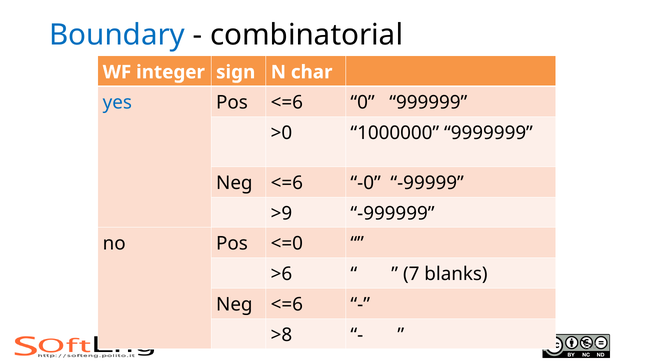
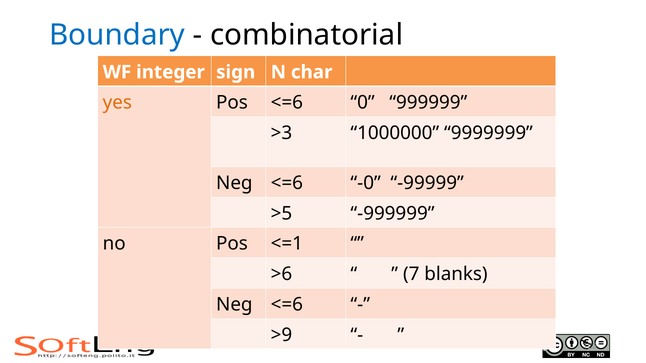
yes colour: blue -> orange
>0: >0 -> >3
>9: >9 -> >5
<=0: <=0 -> <=1
>8: >8 -> >9
